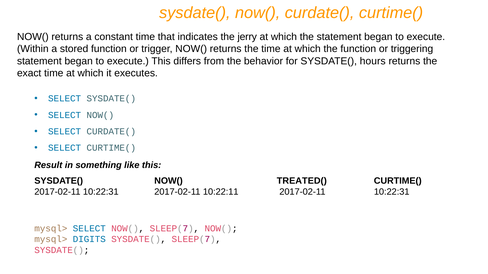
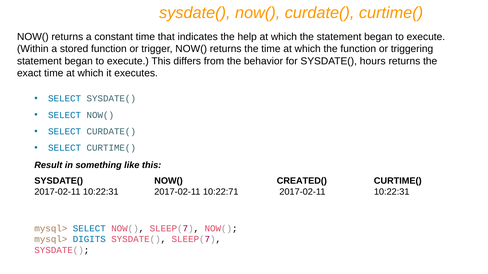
jerry: jerry -> help
TREATED(: TREATED( -> CREATED(
10:22:11: 10:22:11 -> 10:22:71
